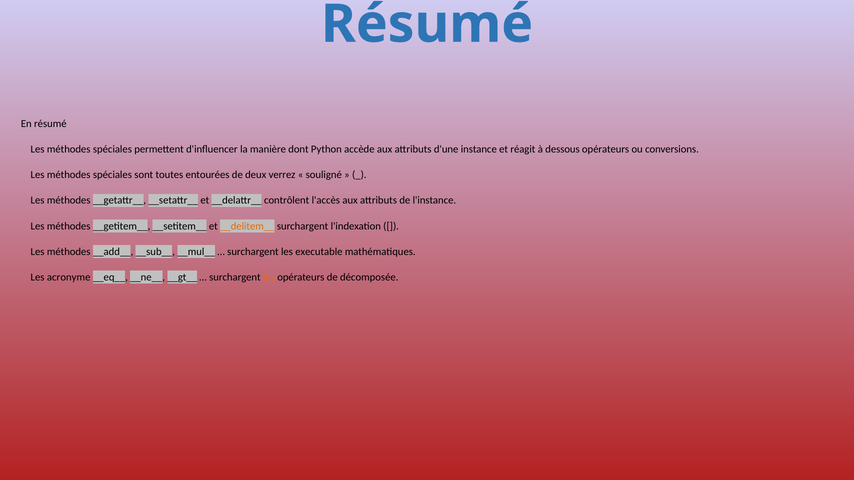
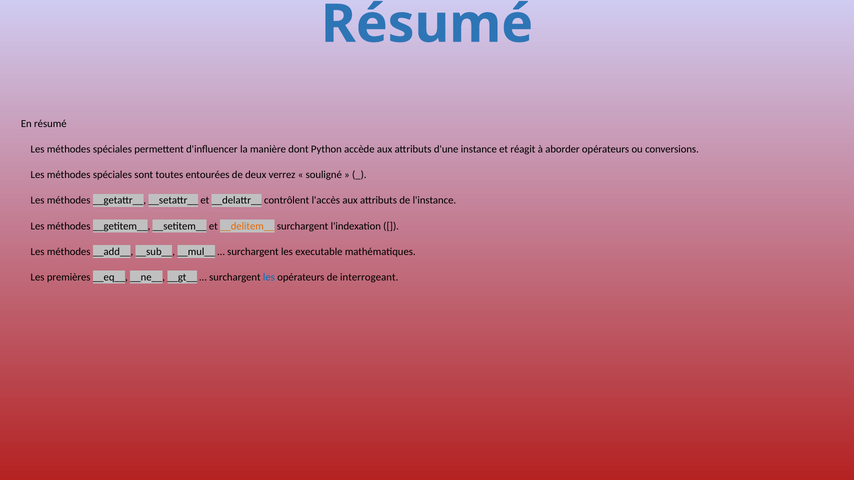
dessous: dessous -> aborder
acronyme: acronyme -> premières
les at (269, 277) colour: orange -> blue
décomposée: décomposée -> interrogeant
